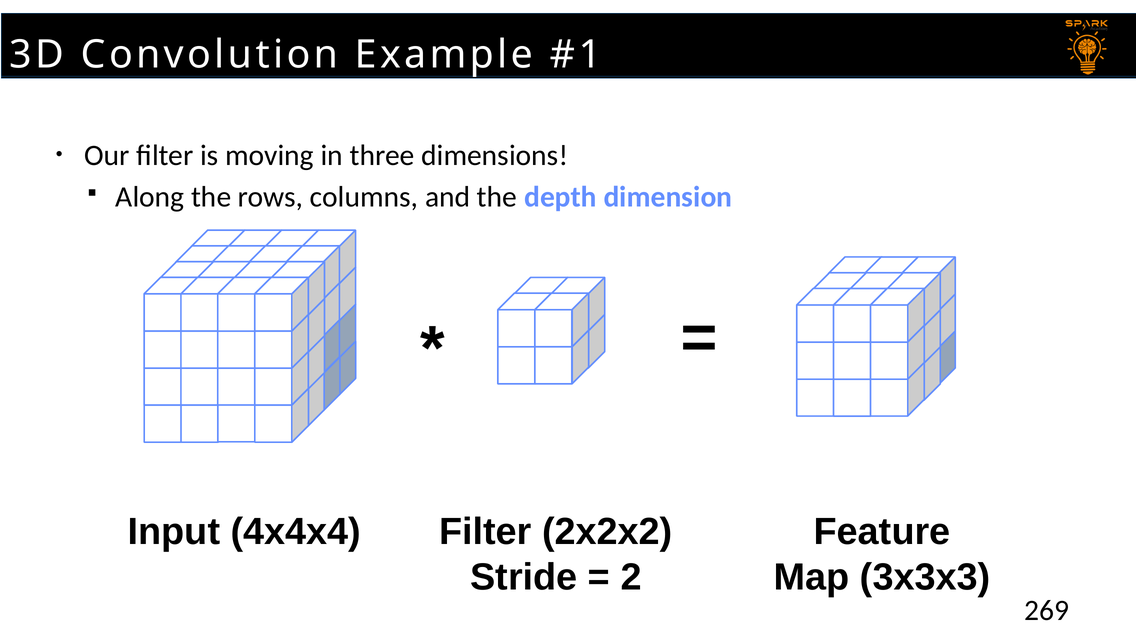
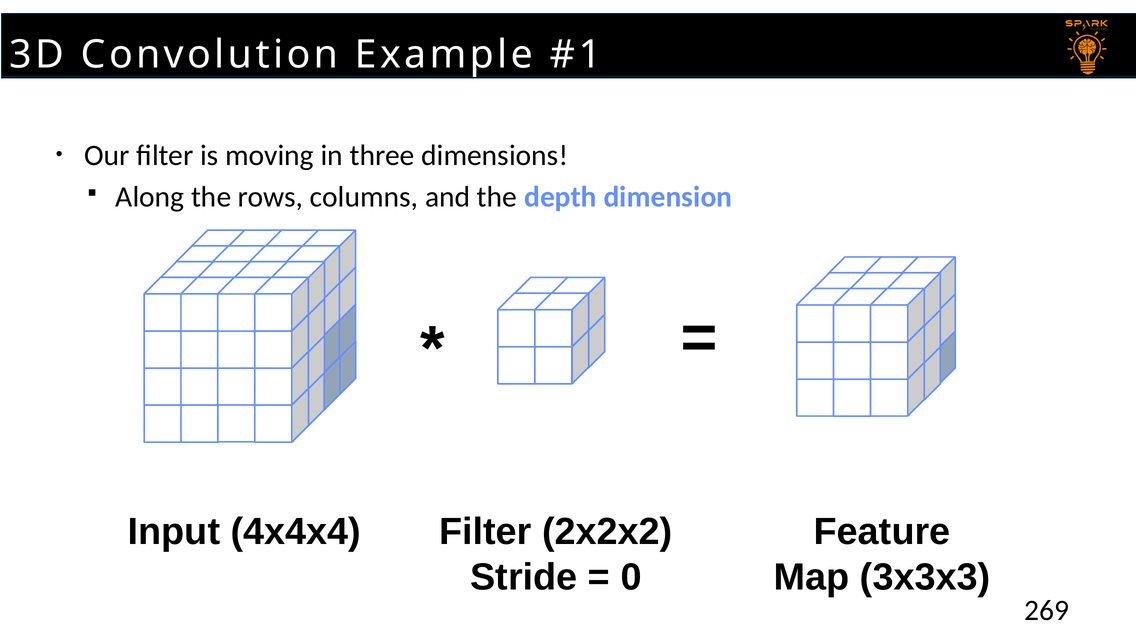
2: 2 -> 0
